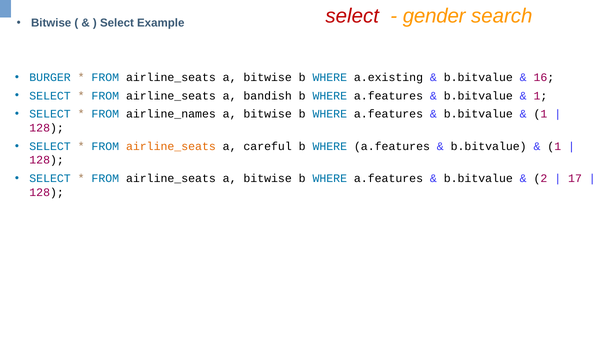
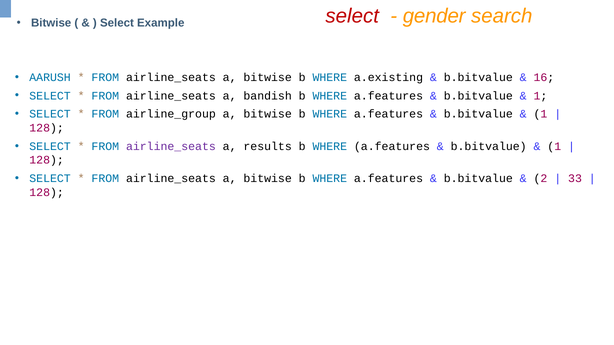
BURGER: BURGER -> AARUSH
airline_names: airline_names -> airline_group
airline_seats at (171, 147) colour: orange -> purple
careful: careful -> results
17: 17 -> 33
